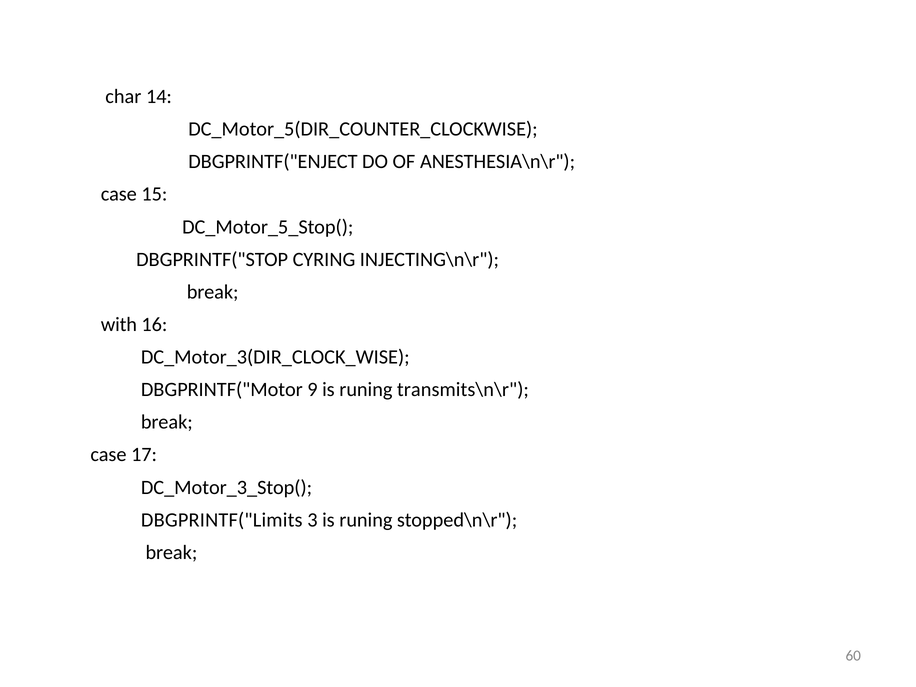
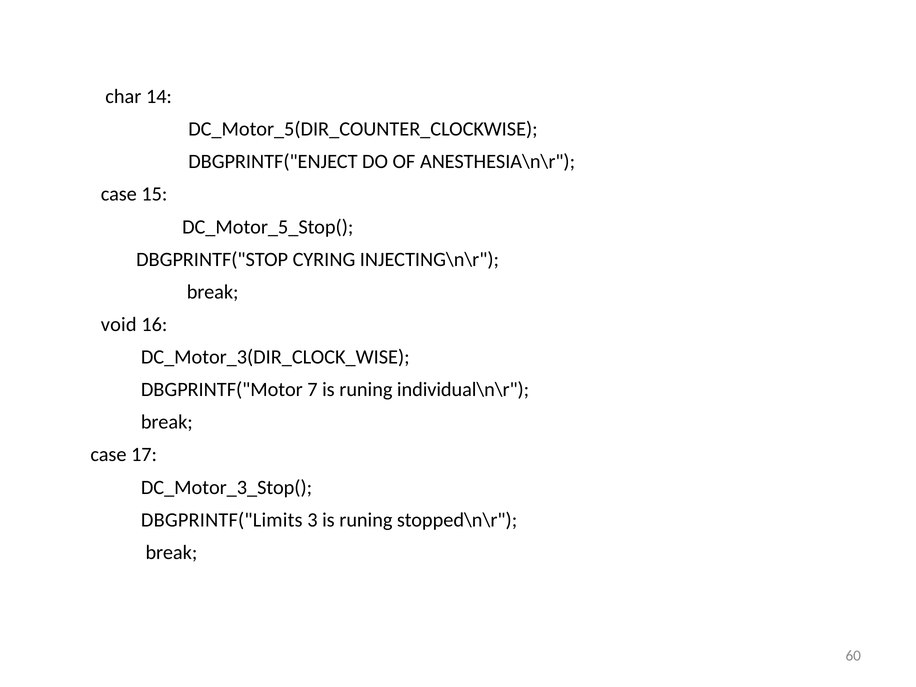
with: with -> void
9: 9 -> 7
transmits\n\r: transmits\n\r -> individual\n\r
